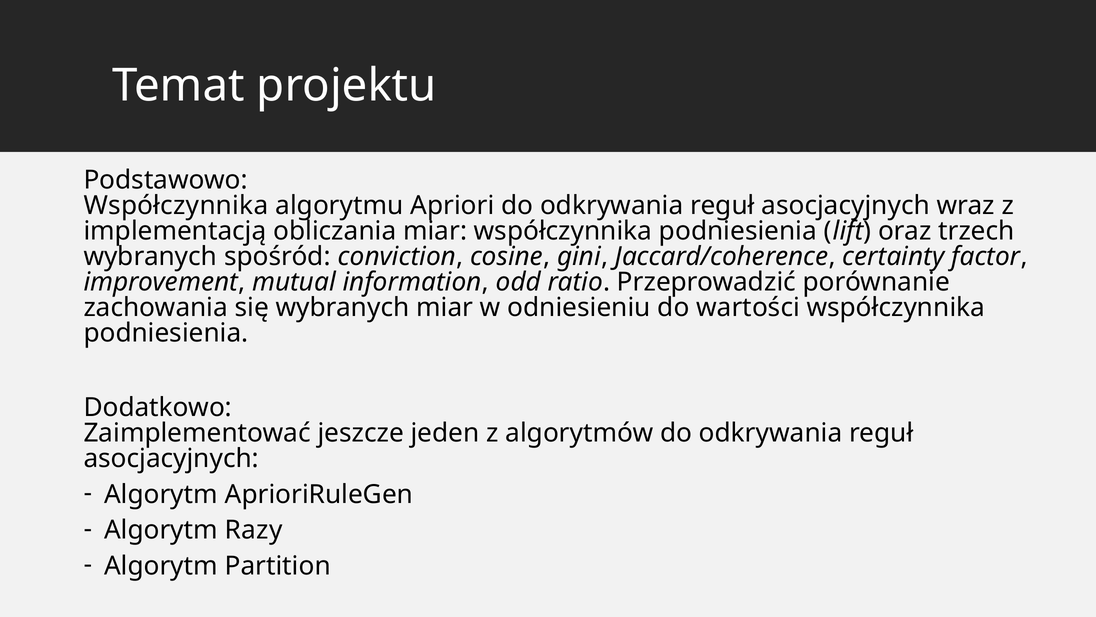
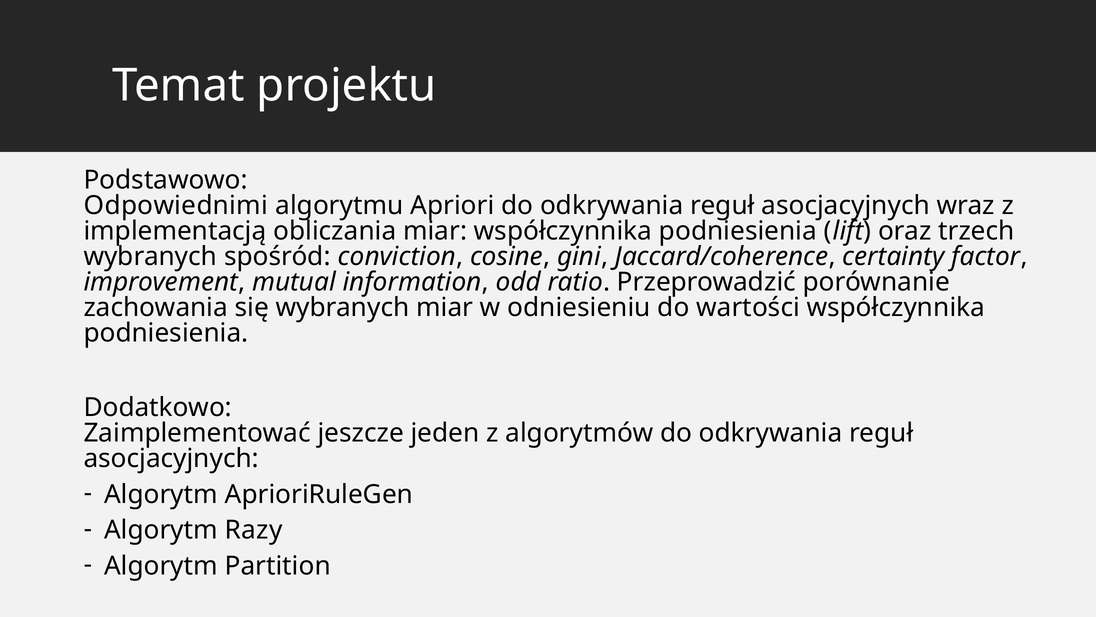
Współczynnika at (176, 205): Współczynnika -> Odpowiednimi
